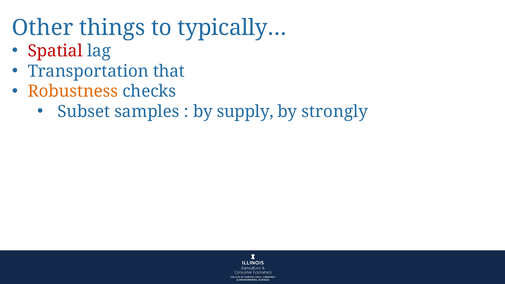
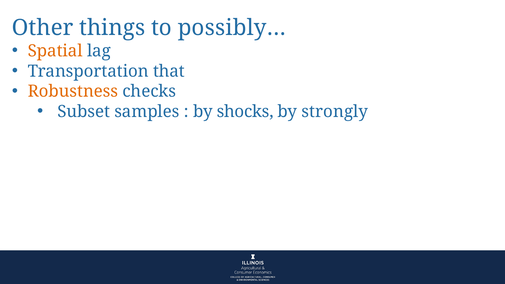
typically…: typically… -> possibly…
Spatial colour: red -> orange
supply: supply -> shocks
